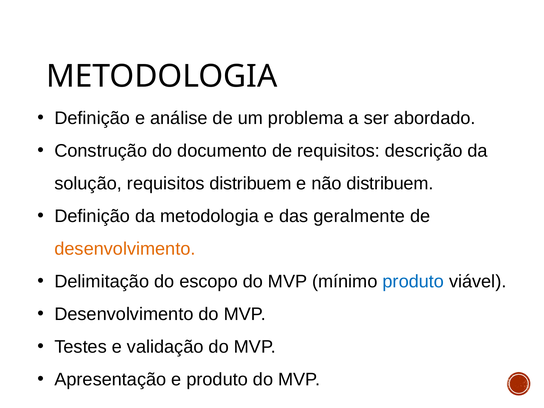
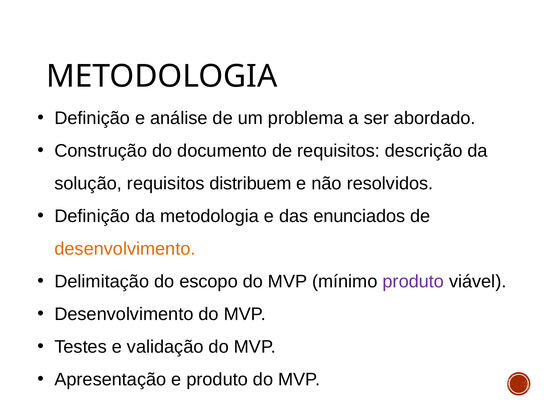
não distribuem: distribuem -> resolvidos
geralmente: geralmente -> enunciados
produto at (413, 281) colour: blue -> purple
